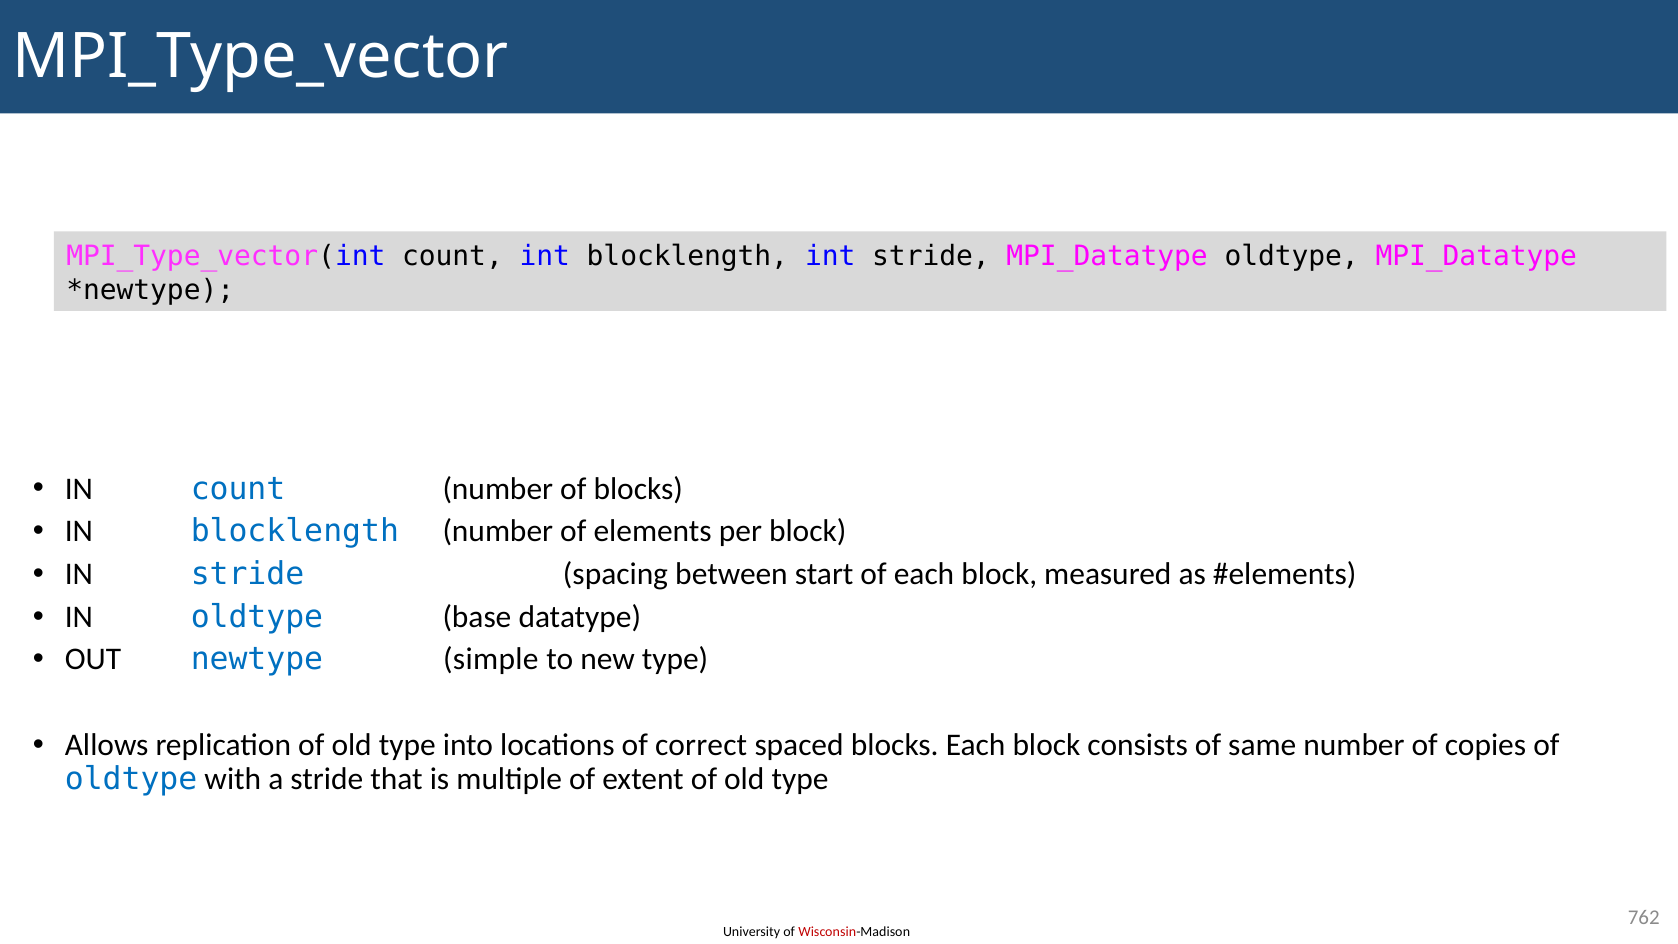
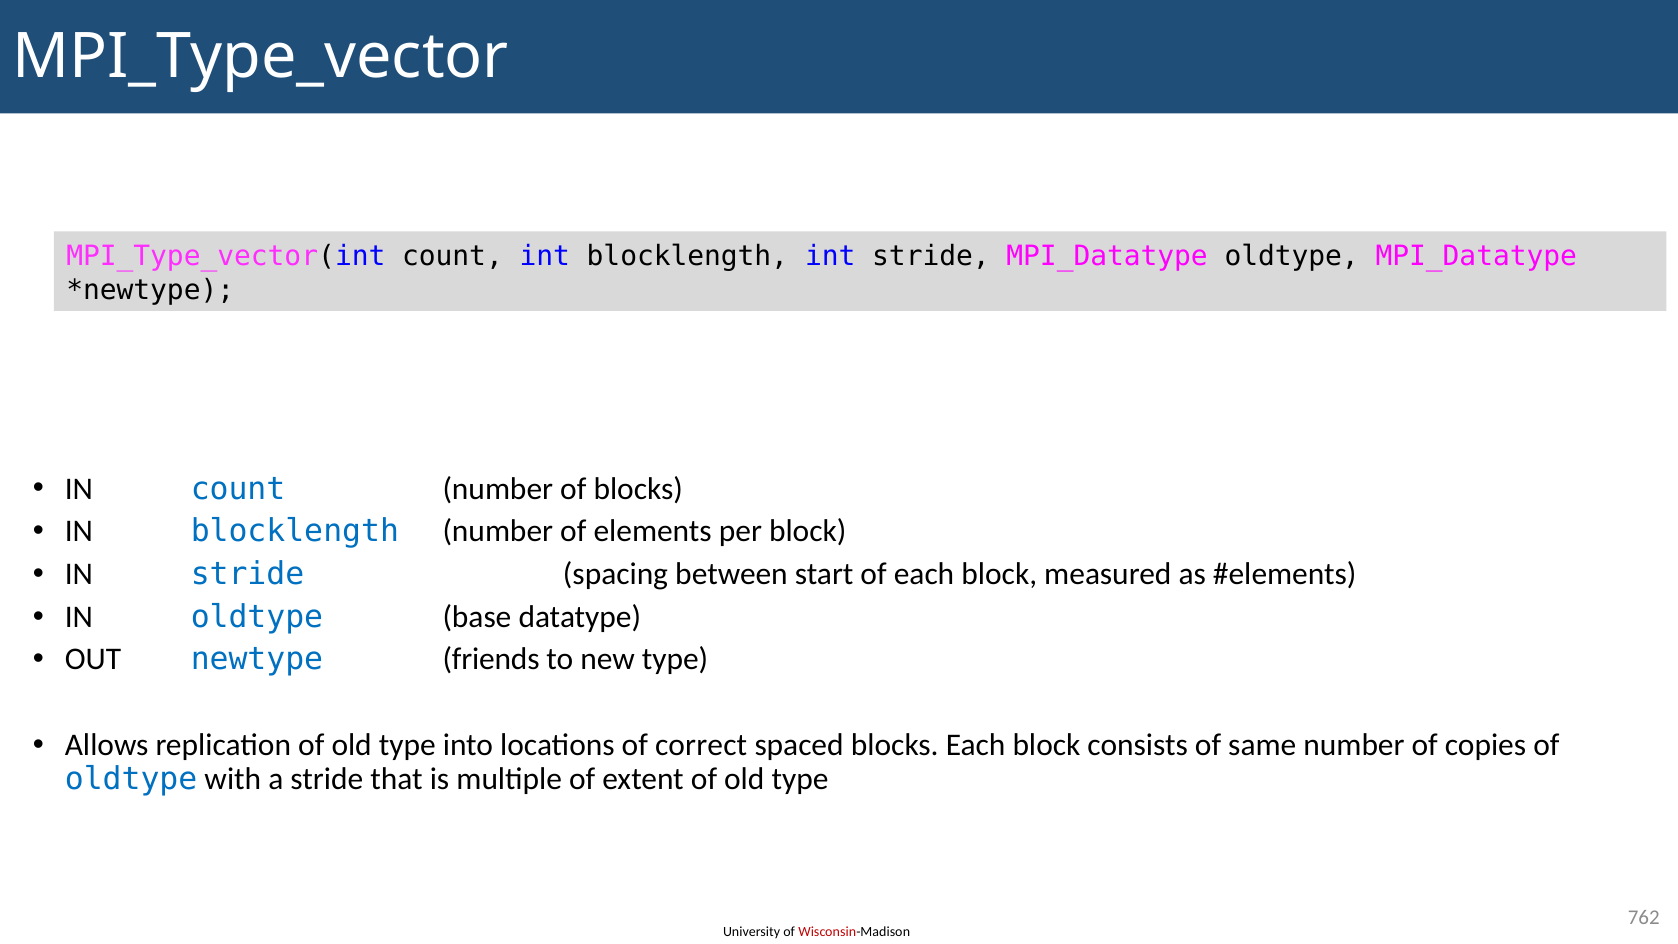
simple: simple -> friends
